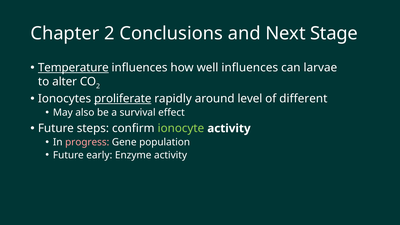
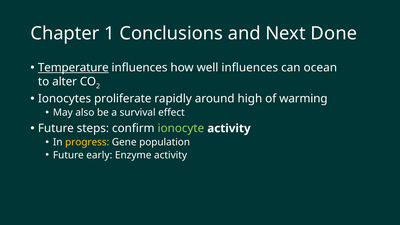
Chapter 2: 2 -> 1
Stage: Stage -> Done
larvae: larvae -> ocean
proliferate underline: present -> none
level: level -> high
different: different -> warming
progress colour: pink -> yellow
